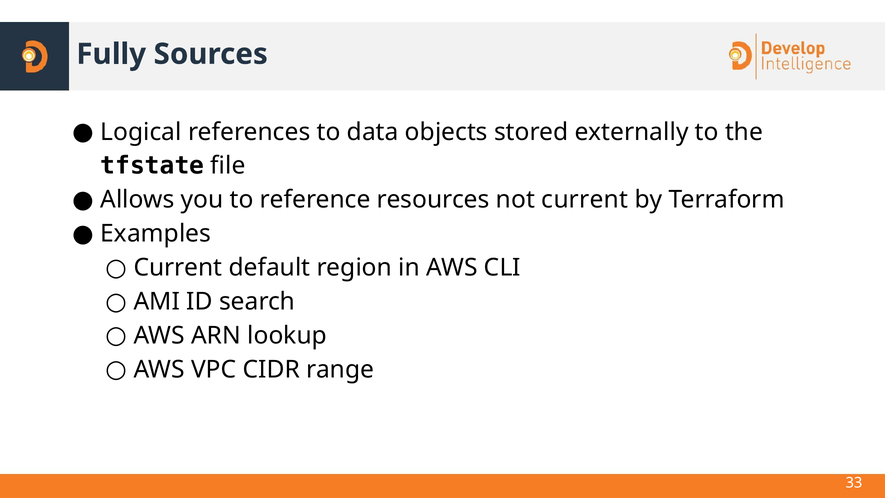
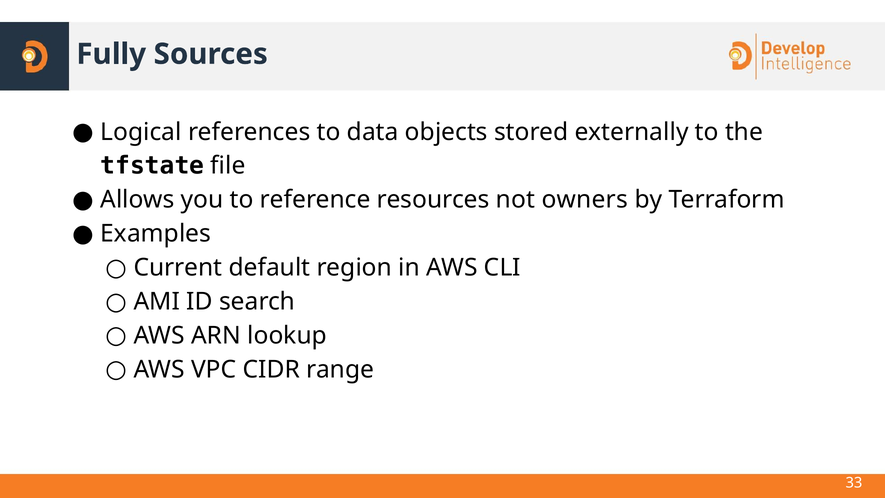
not current: current -> owners
